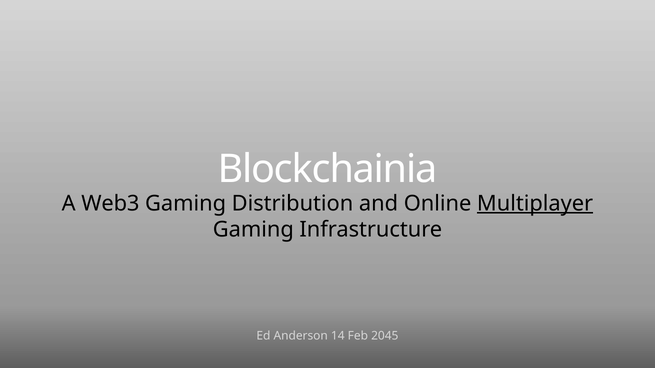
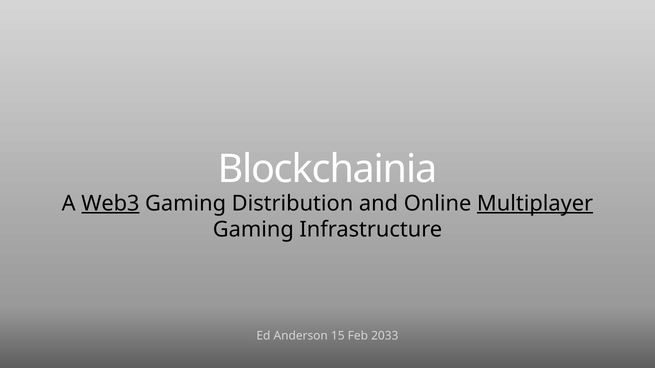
Web3 underline: none -> present
14: 14 -> 15
2045: 2045 -> 2033
